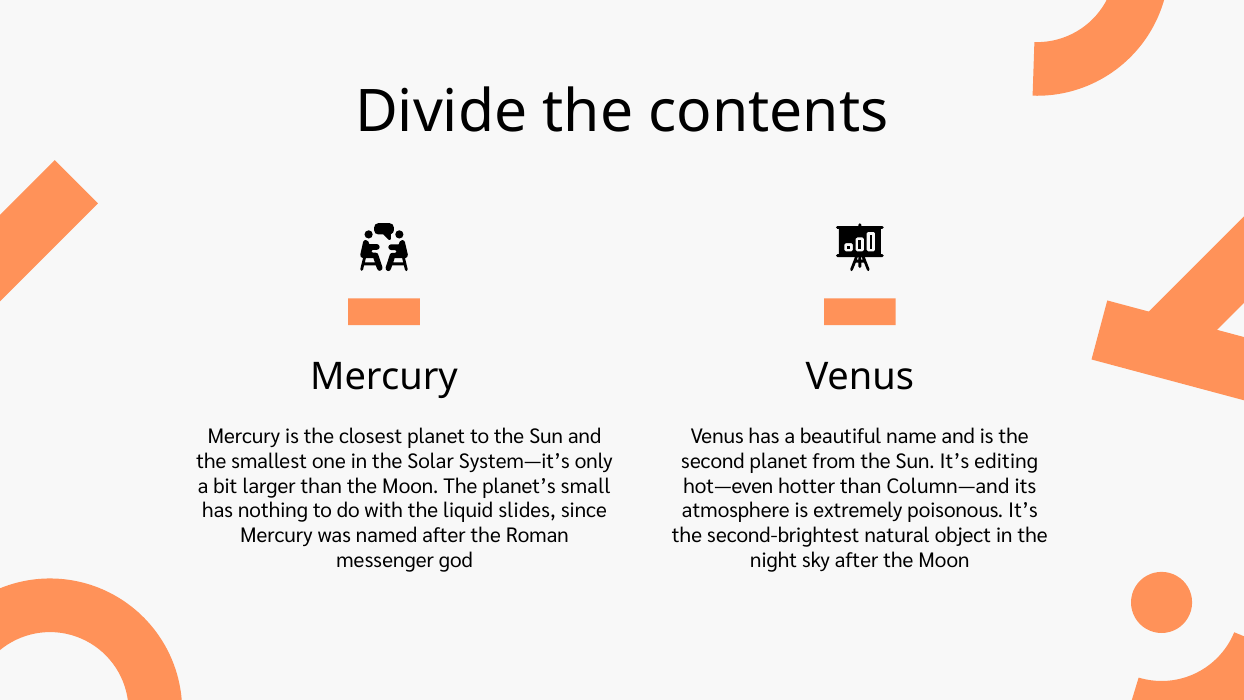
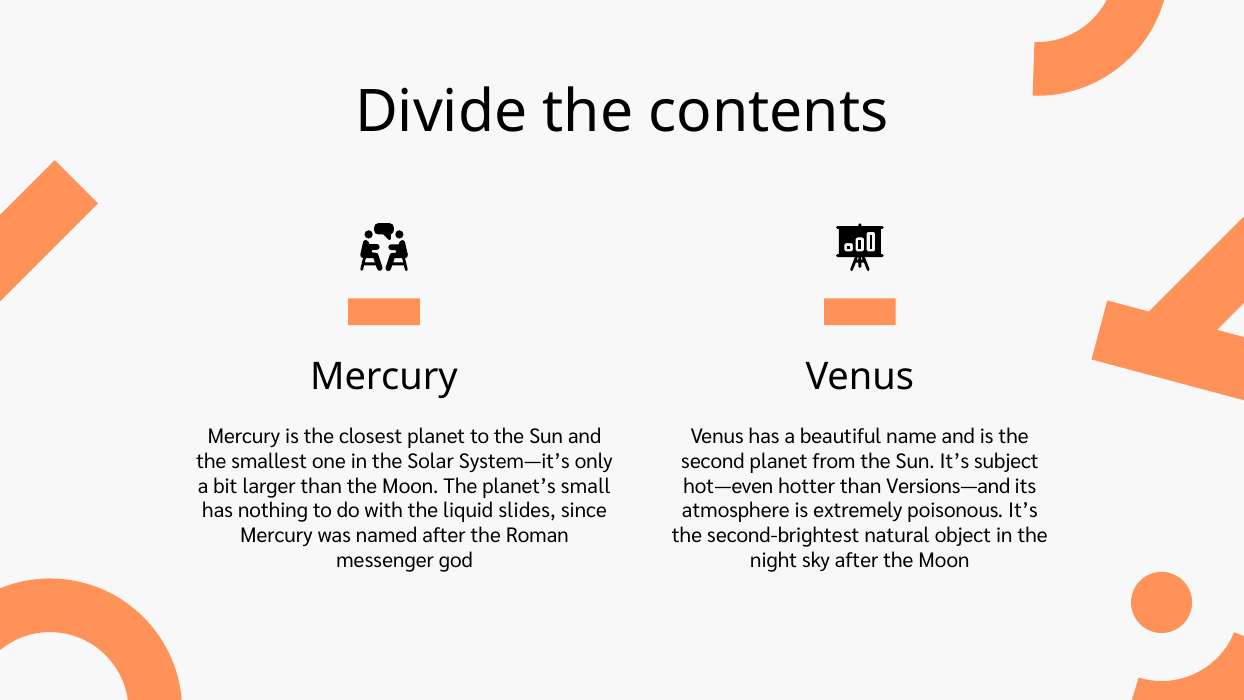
editing: editing -> subject
Column—and: Column—and -> Versions—and
